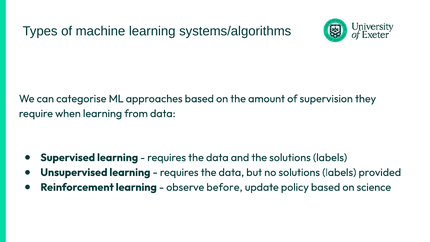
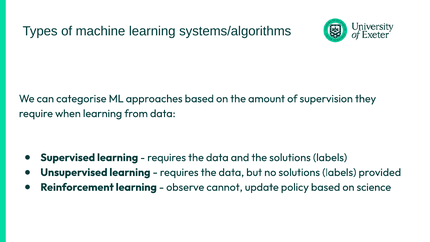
before: before -> cannot
